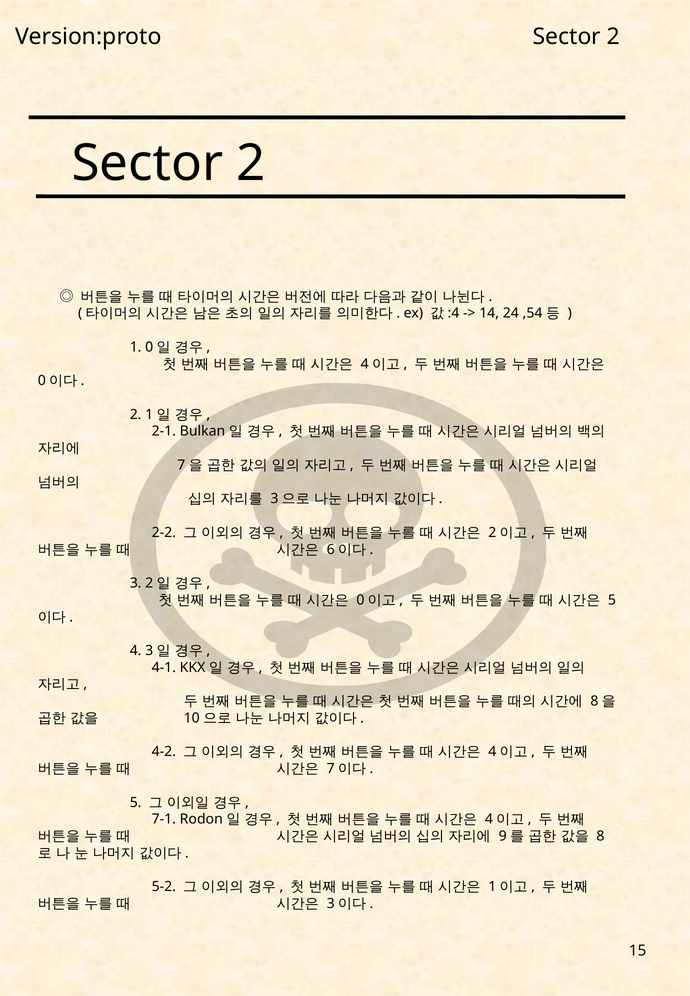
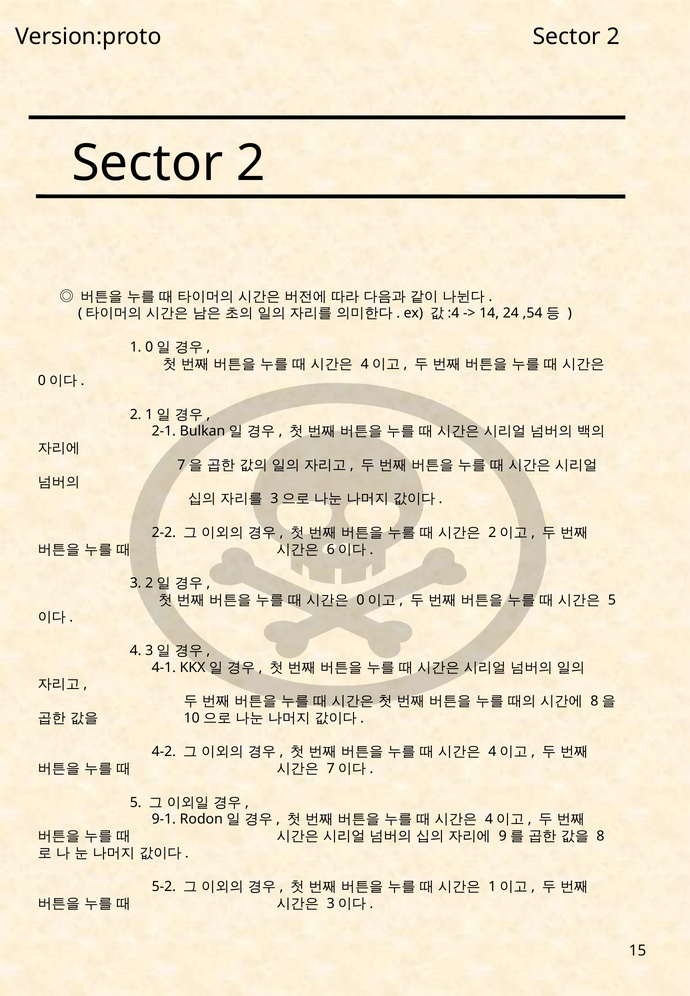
7-1: 7-1 -> 9-1
